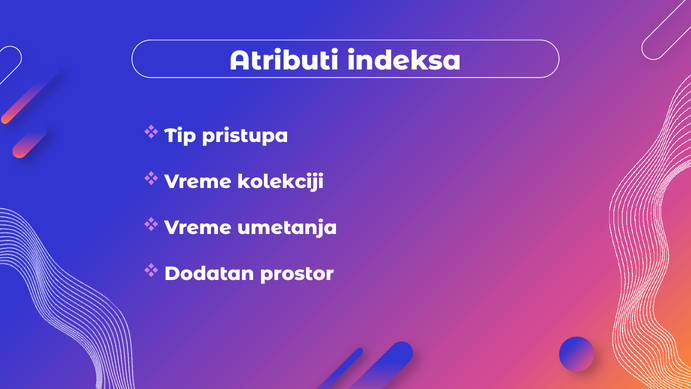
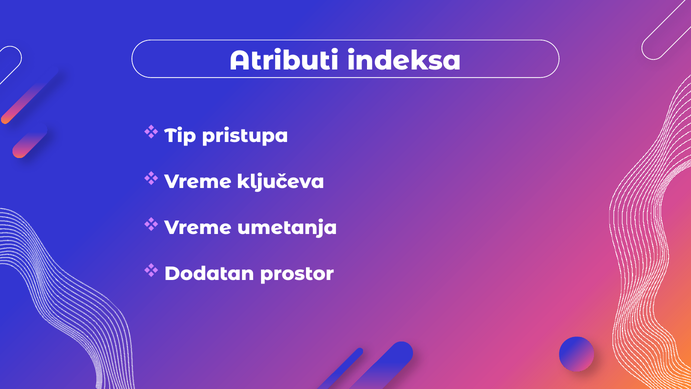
kolekciji: kolekciji -> ključeva
